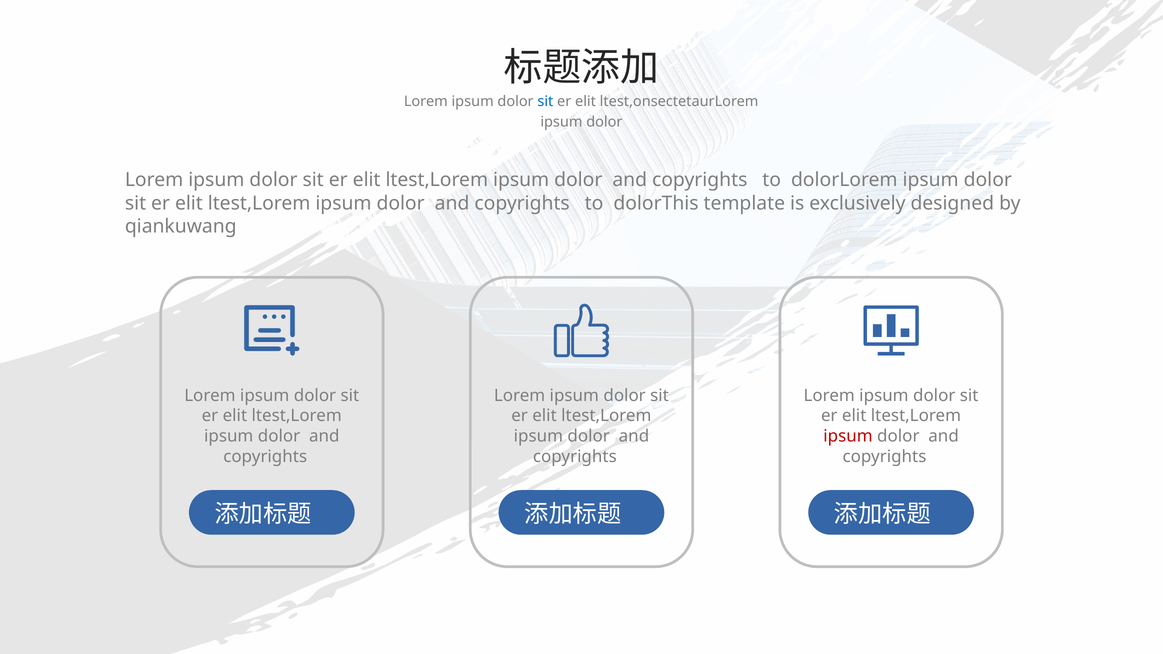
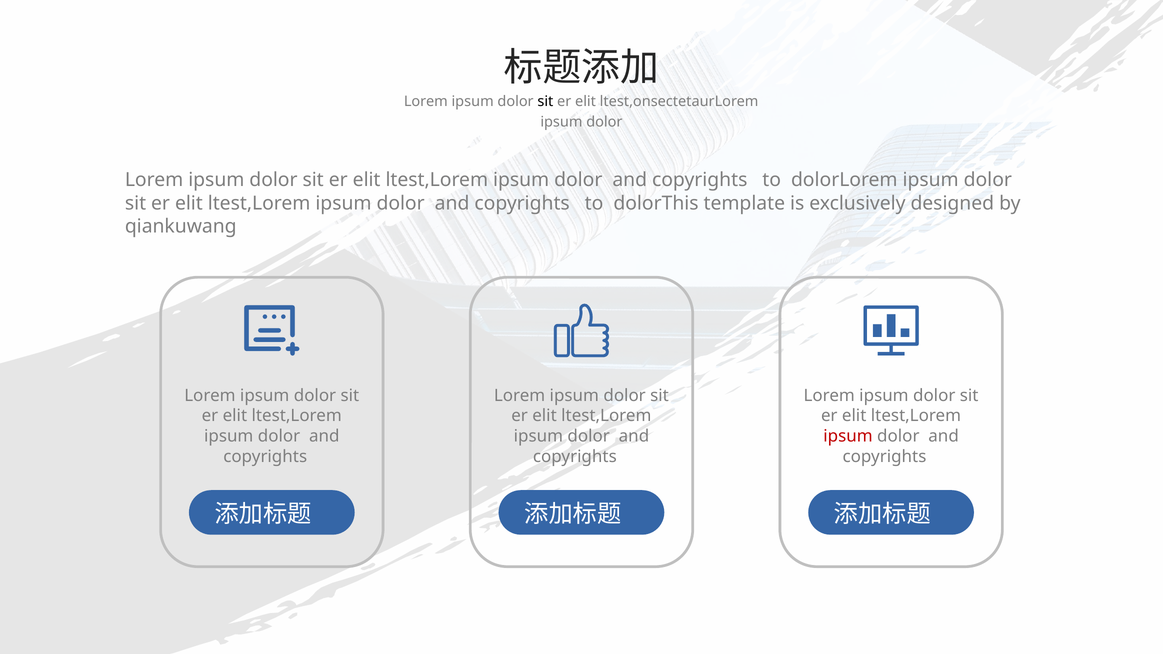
sit at (545, 101) colour: blue -> black
